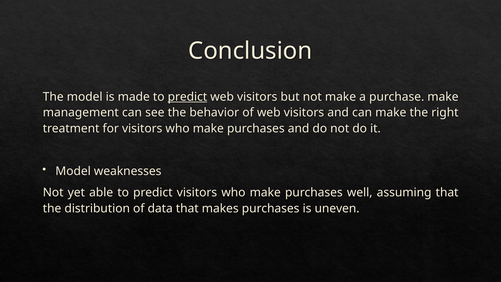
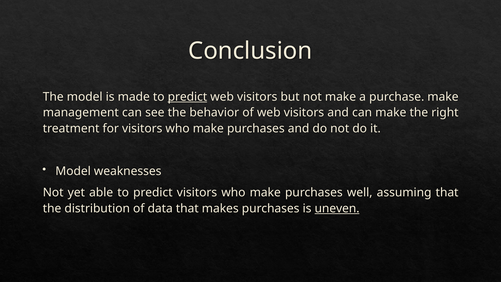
uneven underline: none -> present
